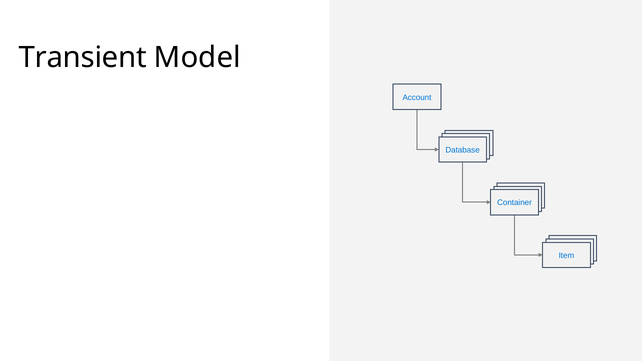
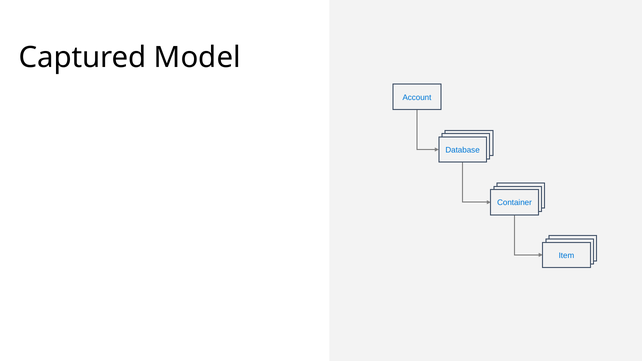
Transient: Transient -> Captured
